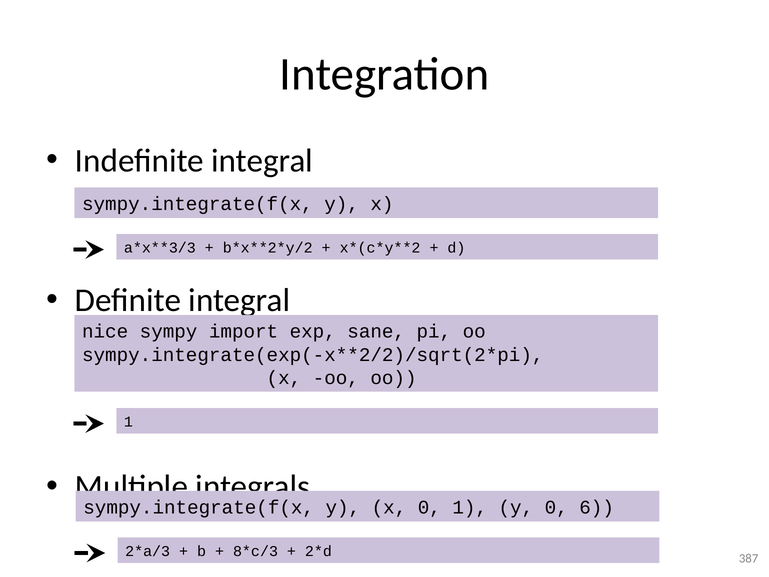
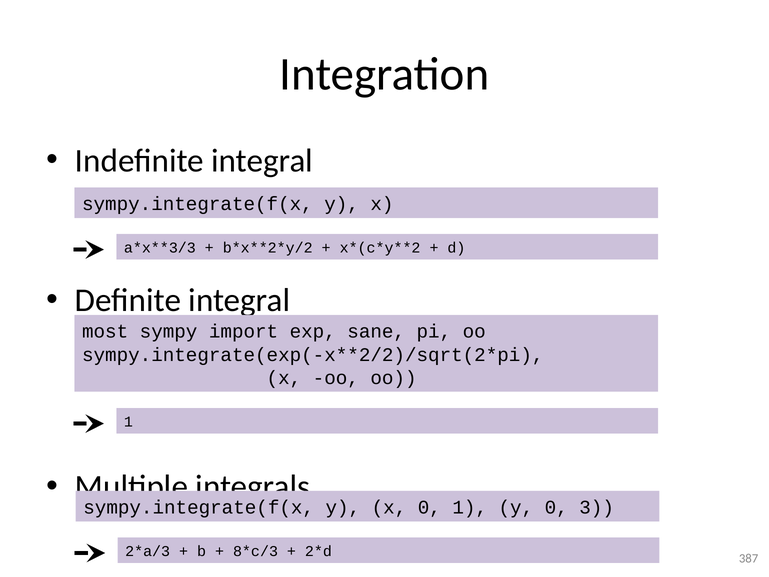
nice: nice -> most
6: 6 -> 3
